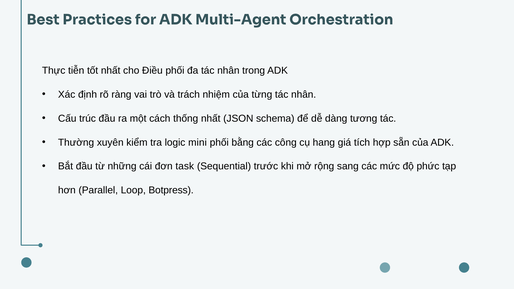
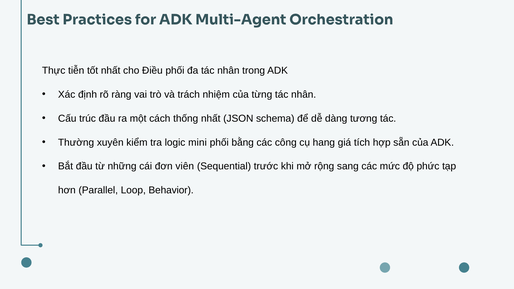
task: task -> viên
Botpress: Botpress -> Behavior
